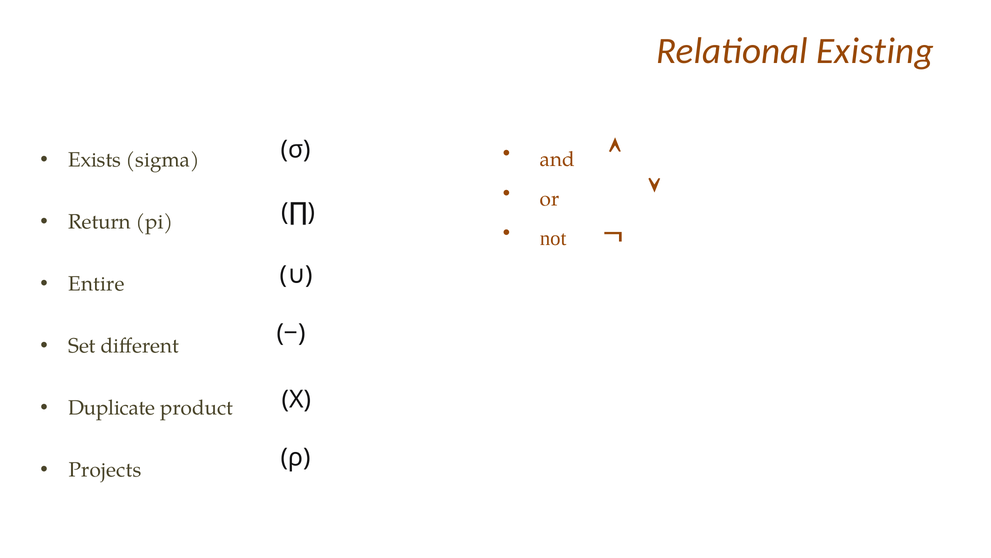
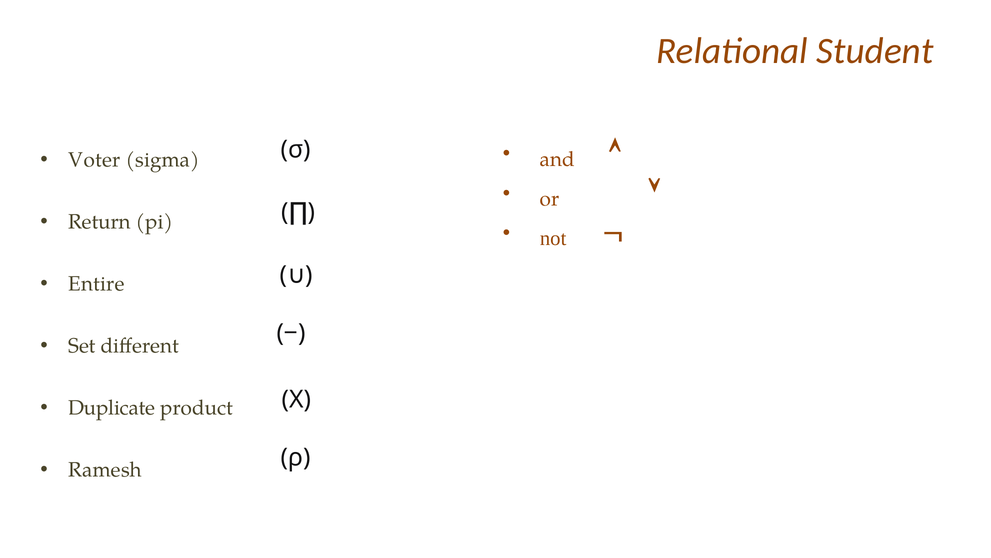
Existing: Existing -> Student
Exists: Exists -> Voter
Projects: Projects -> Ramesh
